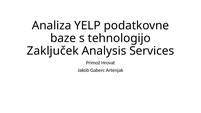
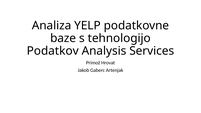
Zaključek: Zaključek -> Podatkov
